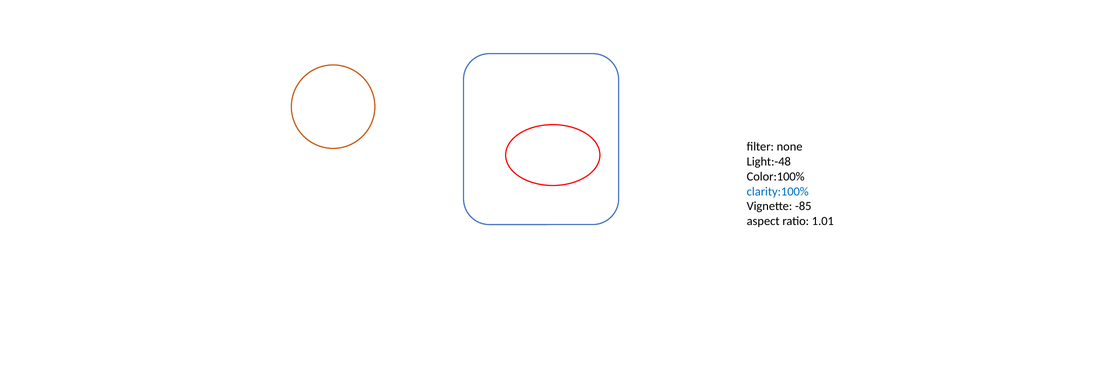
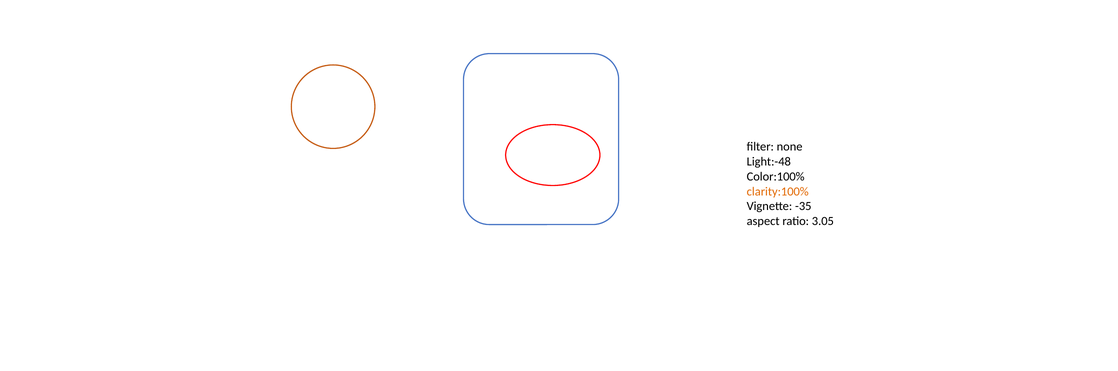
clarity:100% colour: blue -> orange
-85: -85 -> -35
1.01: 1.01 -> 3.05
